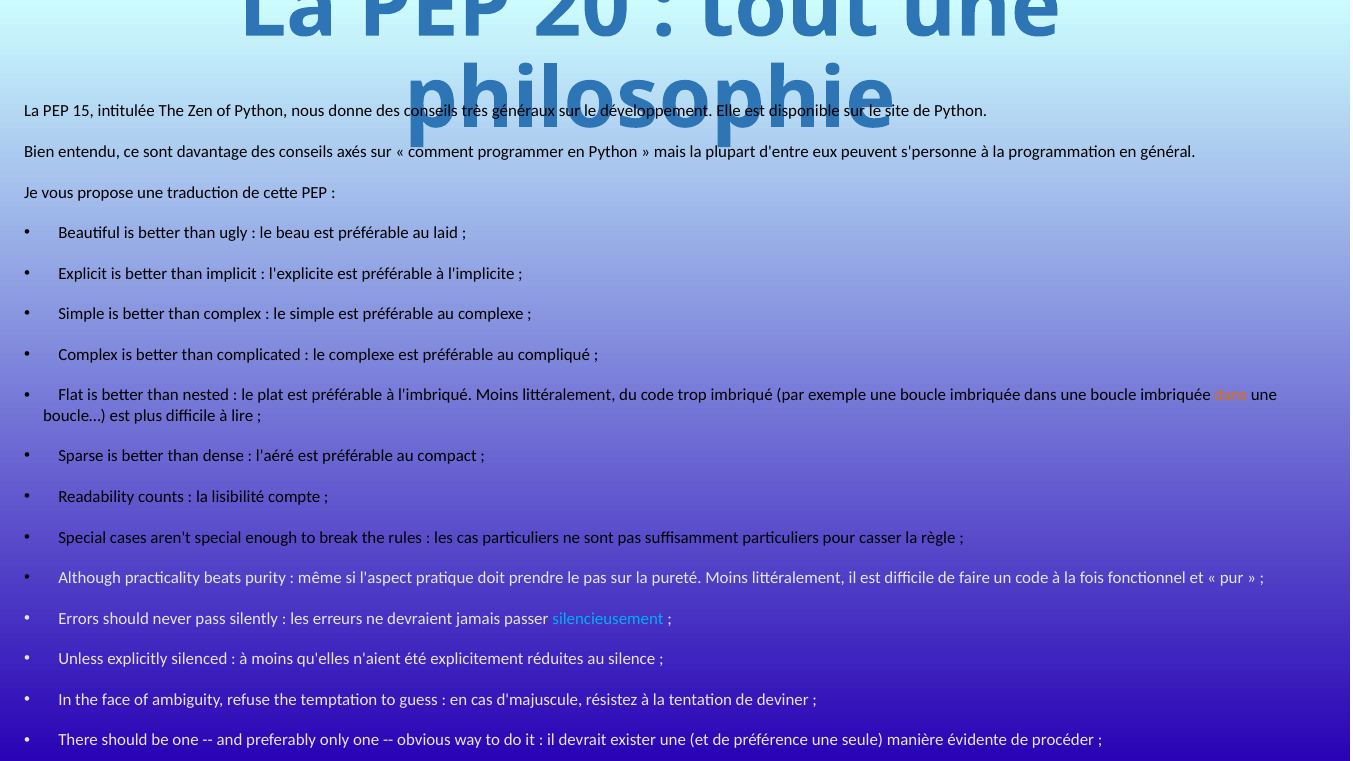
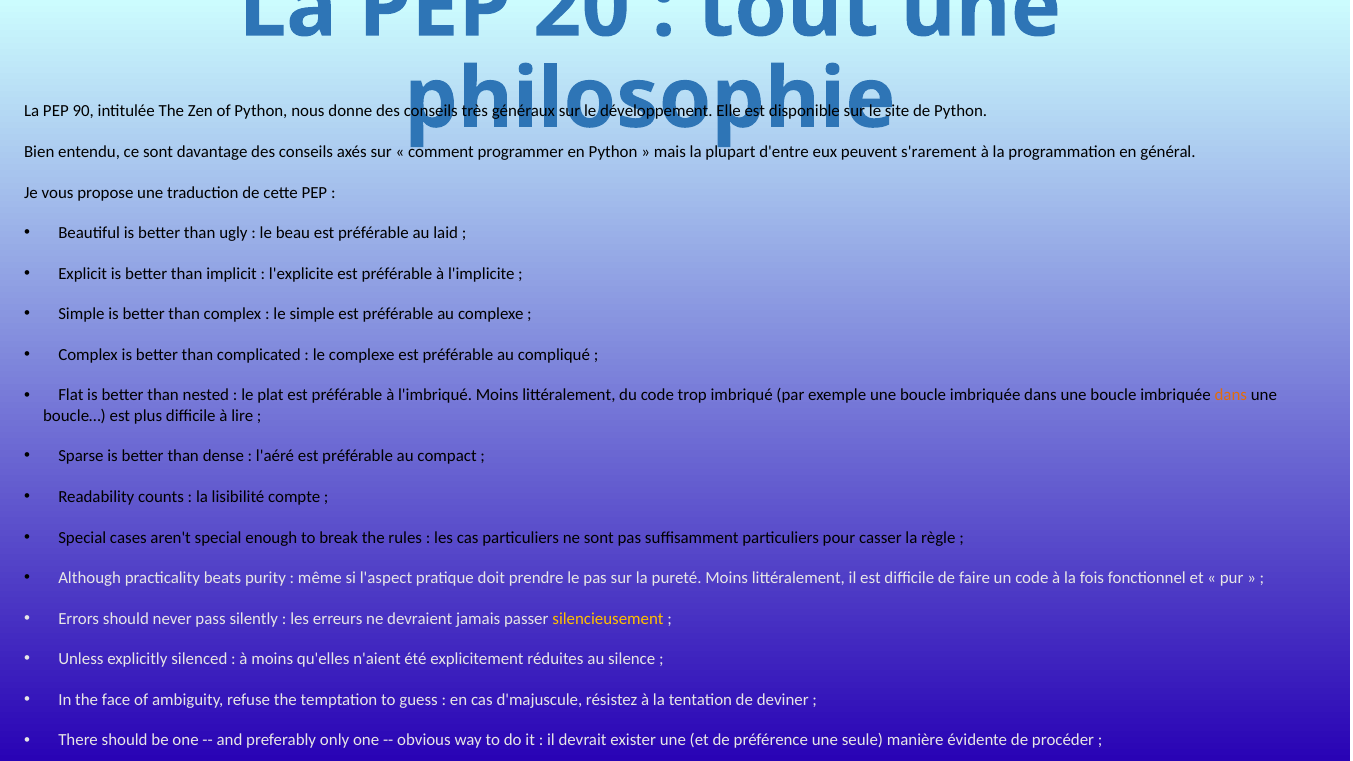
15: 15 -> 90
s'personne: s'personne -> s'rarement
silencieusement colour: light blue -> yellow
